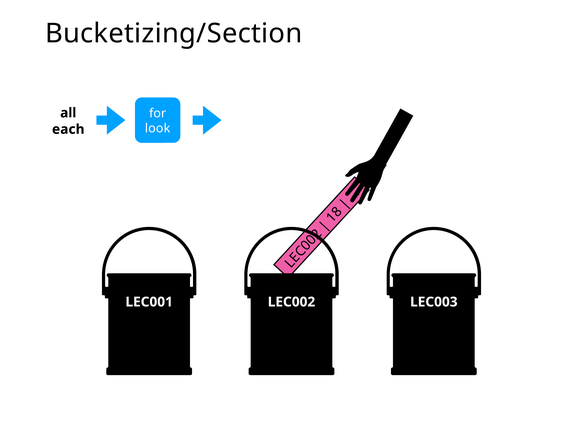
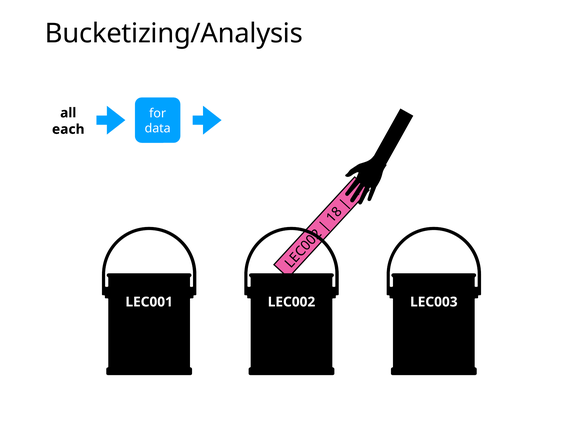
Bucketizing/Section: Bucketizing/Section -> Bucketizing/Analysis
look: look -> data
